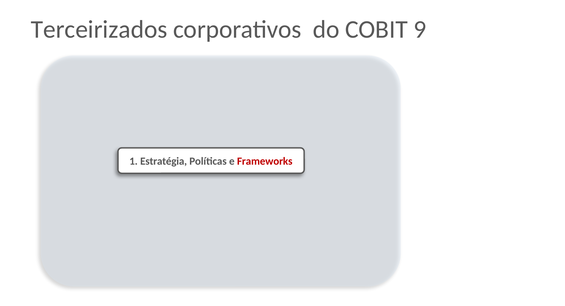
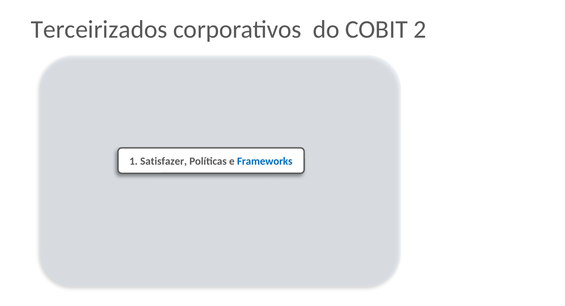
9: 9 -> 2
Estratégia: Estratégia -> Satisfazer
Frameworks colour: red -> blue
